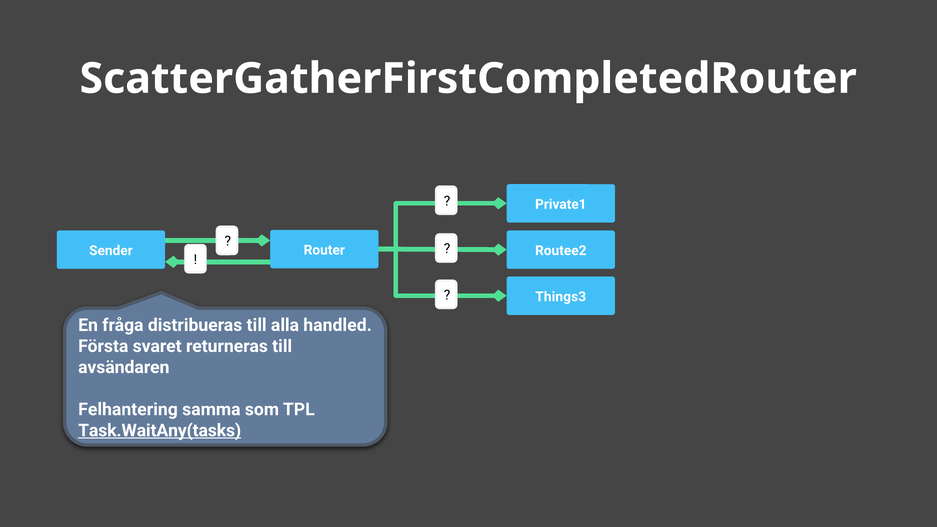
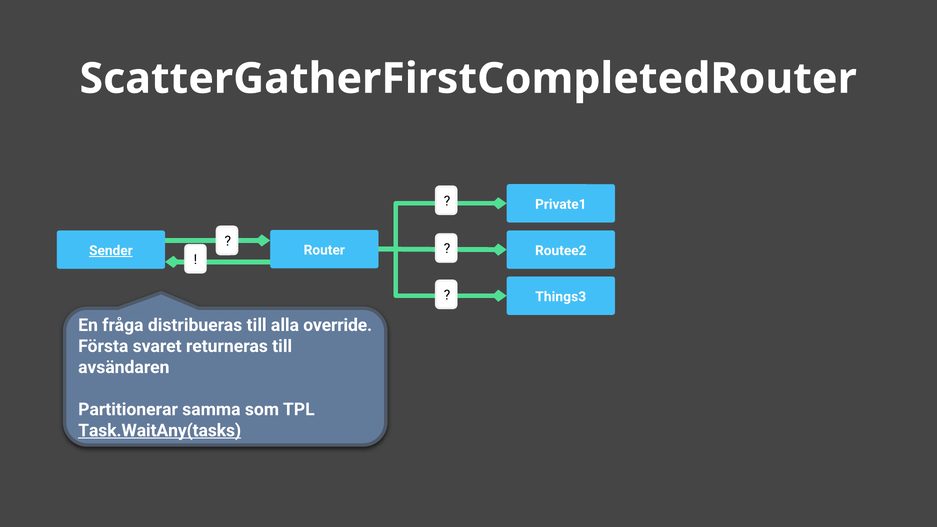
Sender underline: none -> present
handled: handled -> override
Felhantering: Felhantering -> Partitionerar
